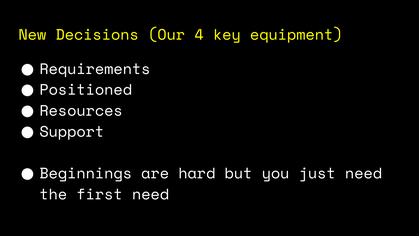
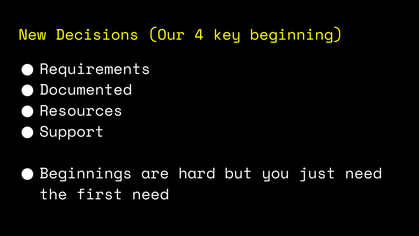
equipment: equipment -> beginning
Positioned: Positioned -> Documented
